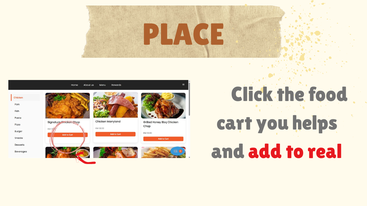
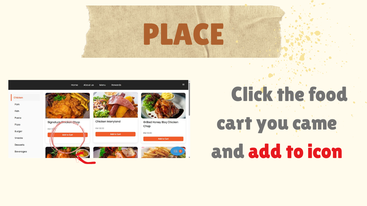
helps: helps -> came
real: real -> icon
